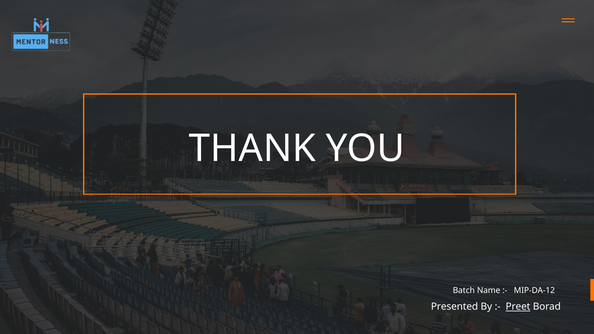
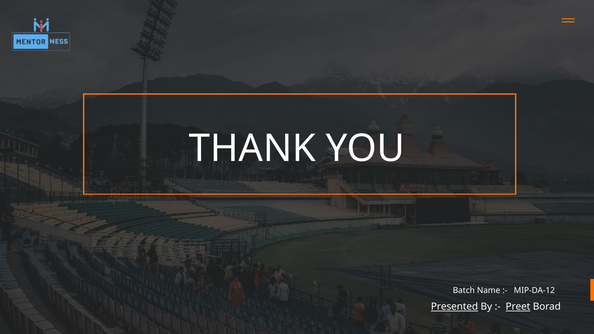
Presented underline: none -> present
